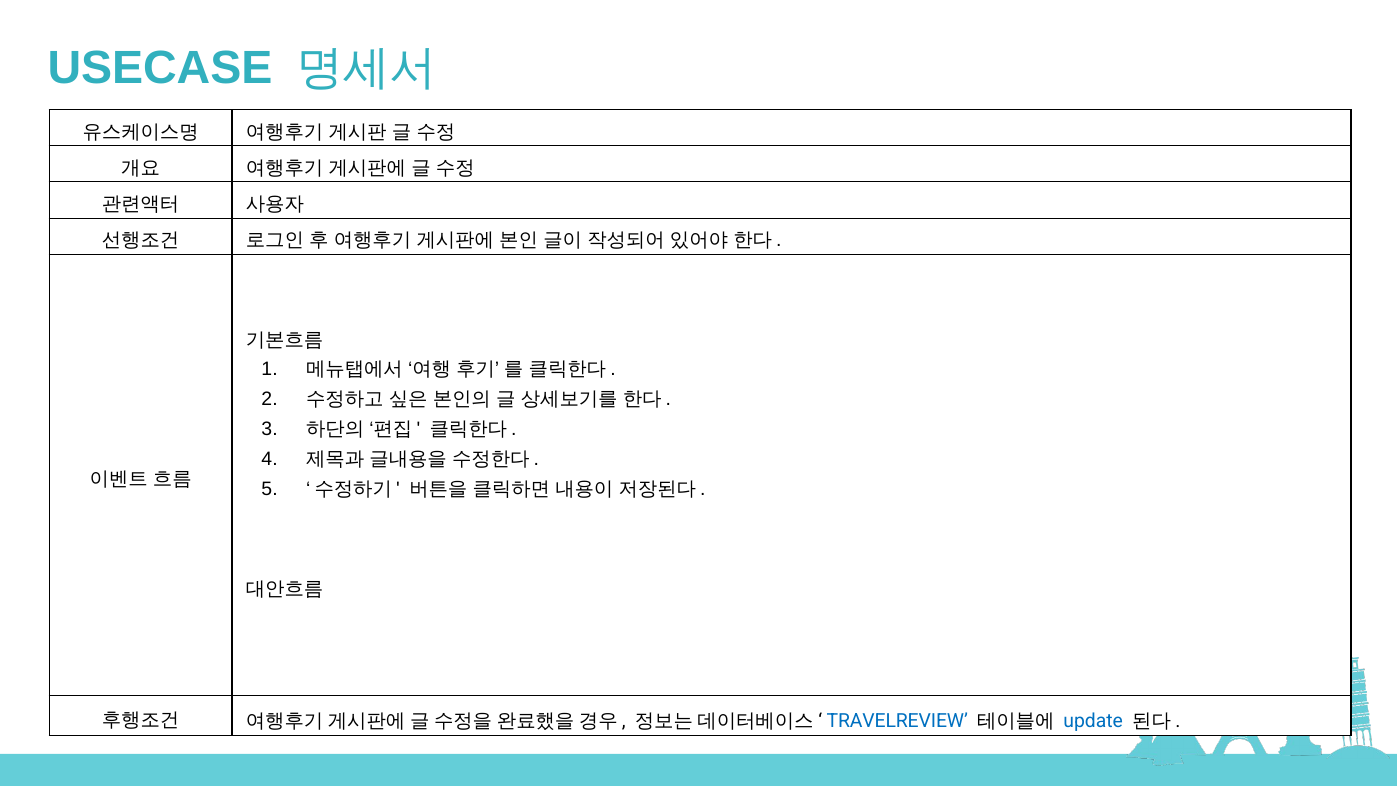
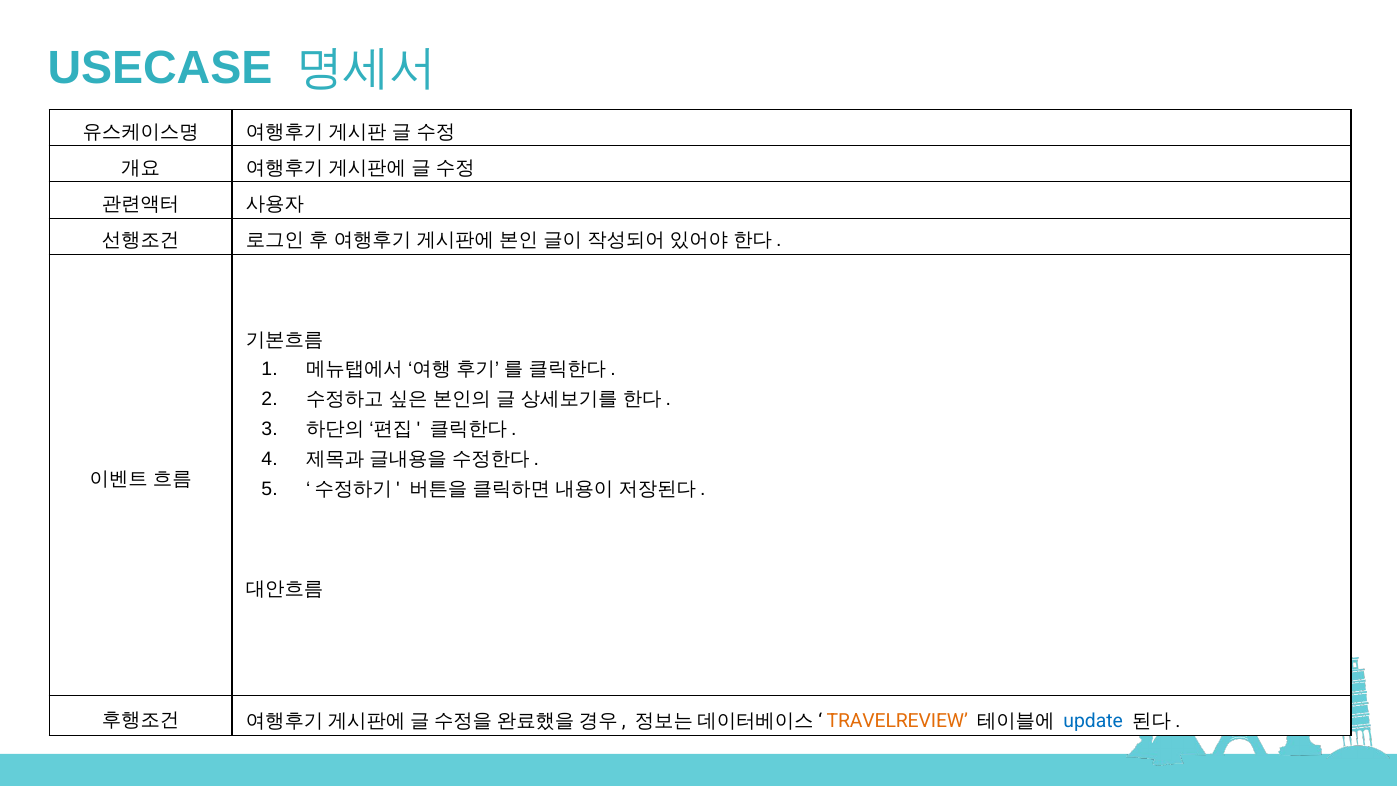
TRAVELREVIEW colour: blue -> orange
